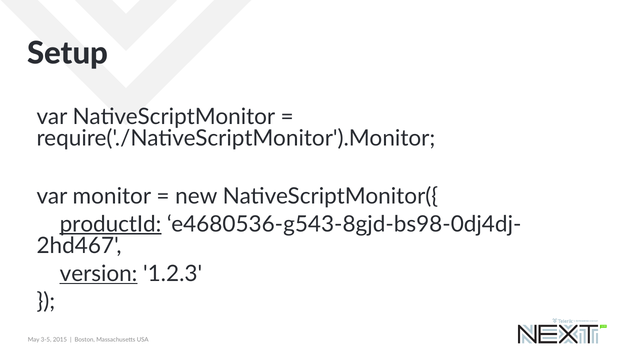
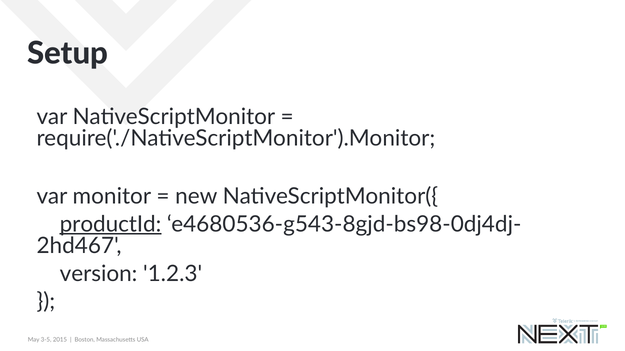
version underline: present -> none
